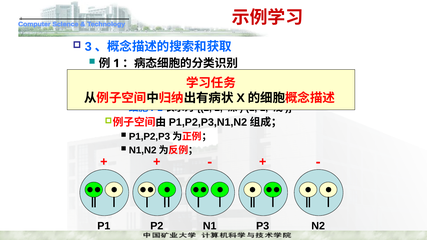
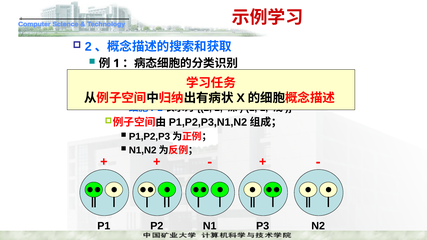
3 at (88, 47): 3 -> 2
